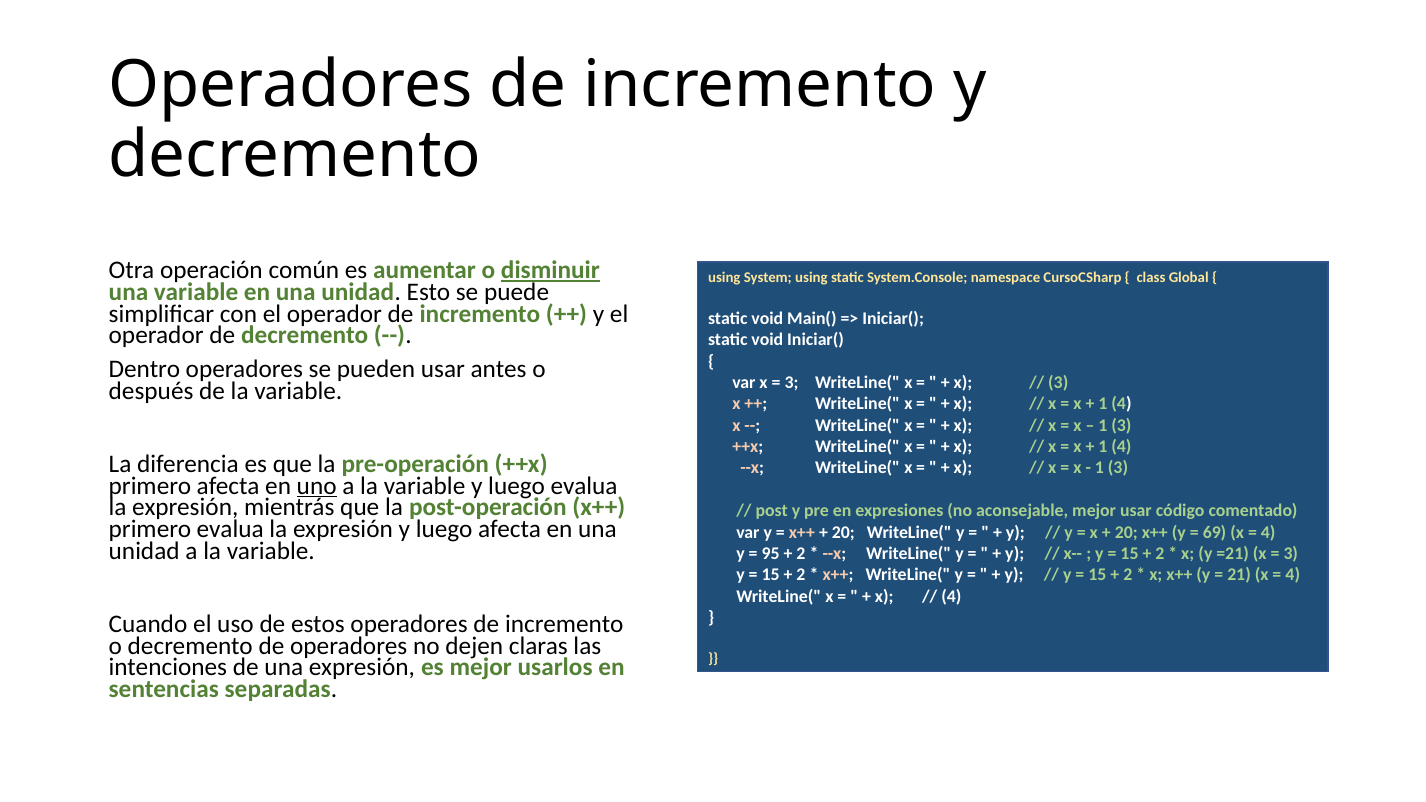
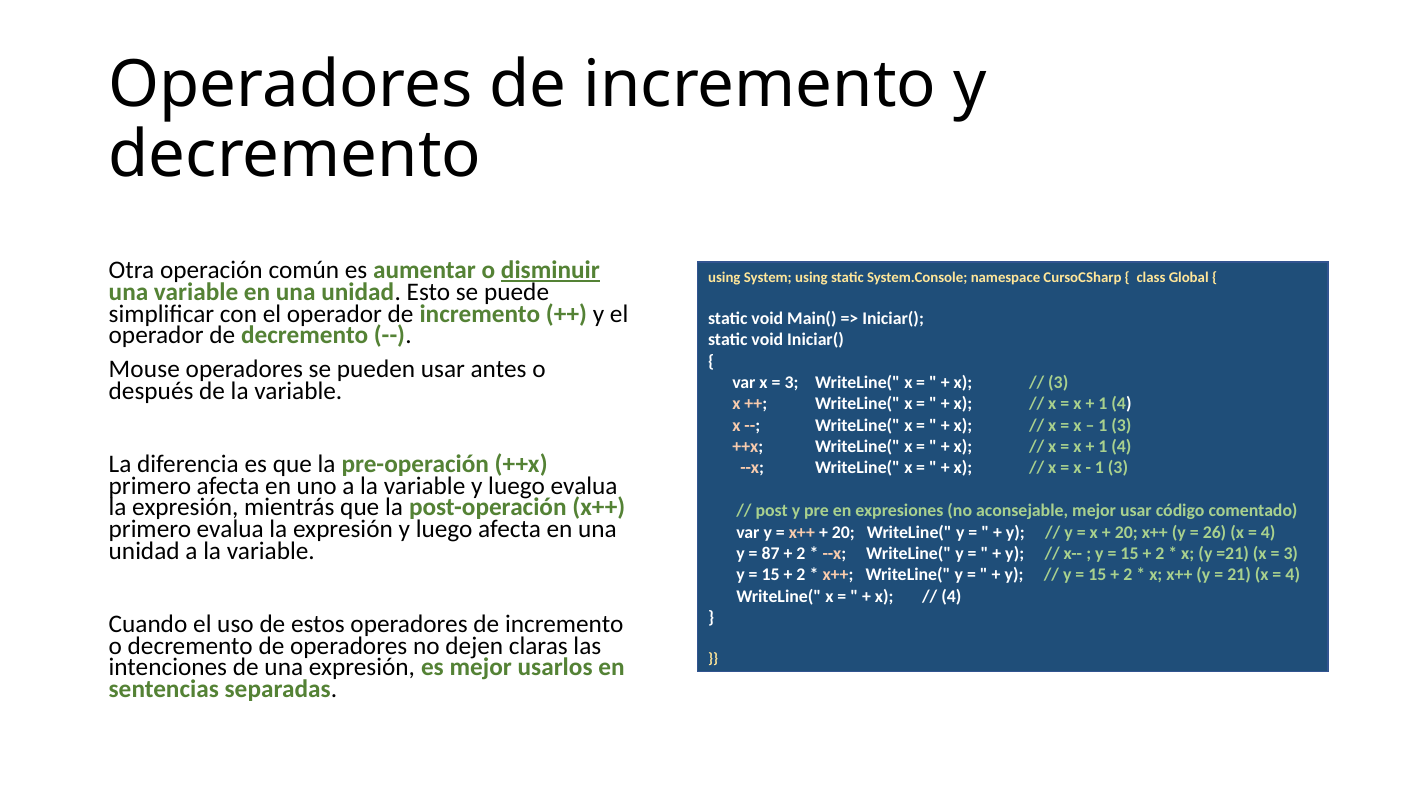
Dentro: Dentro -> Mouse
uno underline: present -> none
69: 69 -> 26
95: 95 -> 87
